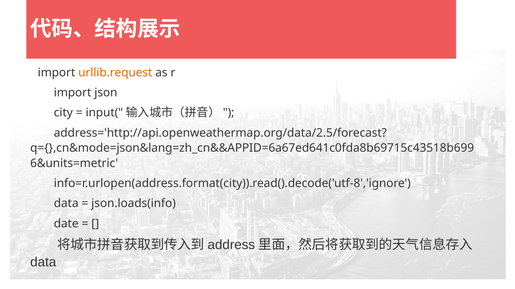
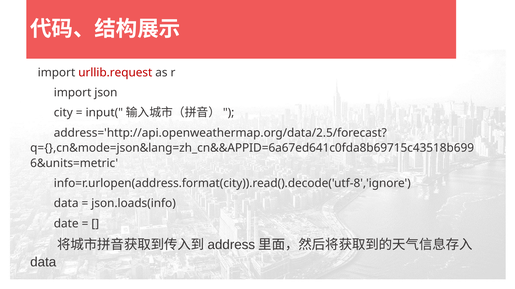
urllib.request colour: orange -> red
